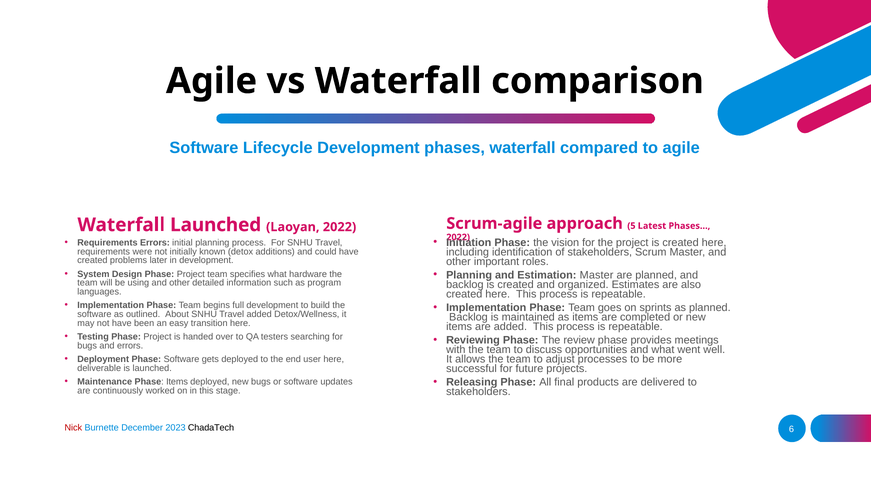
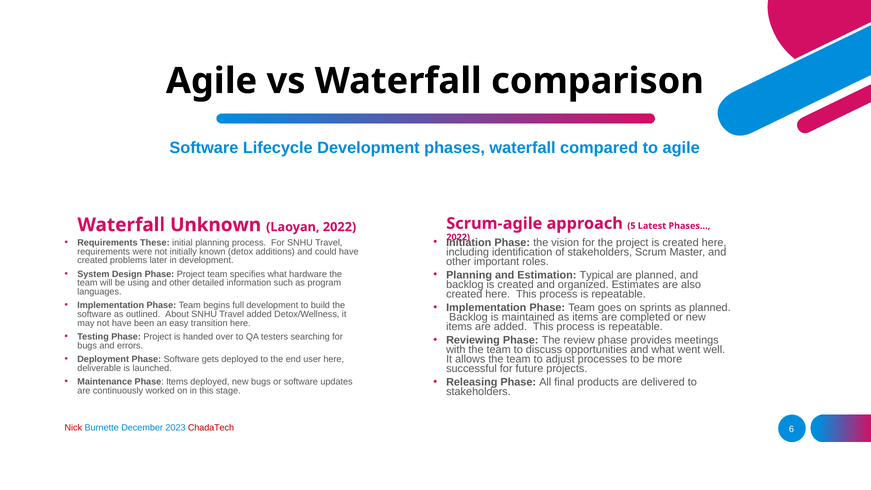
Waterfall Launched: Launched -> Unknown
Requirements Errors: Errors -> These
Estimation Master: Master -> Typical
ChadaTech colour: black -> red
